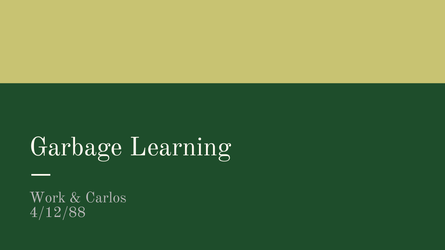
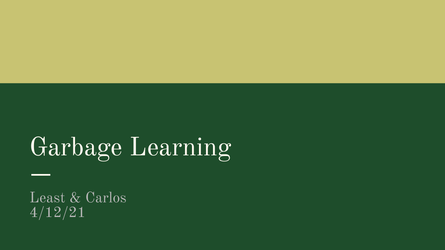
Work: Work -> Least
4/12/88: 4/12/88 -> 4/12/21
